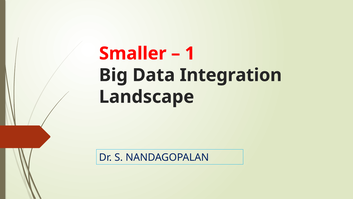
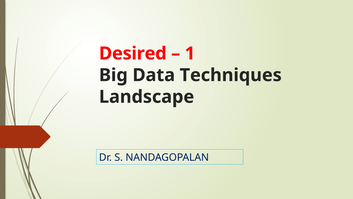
Smaller: Smaller -> Desired
Integration: Integration -> Techniques
